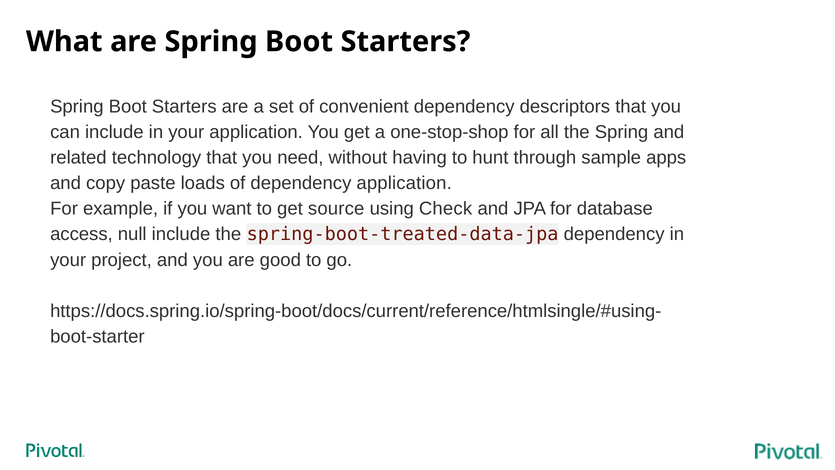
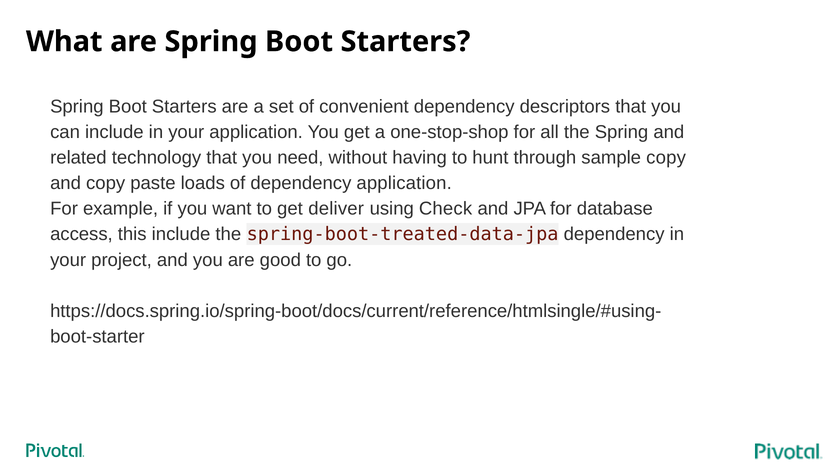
sample apps: apps -> copy
source: source -> deliver
null: null -> this
